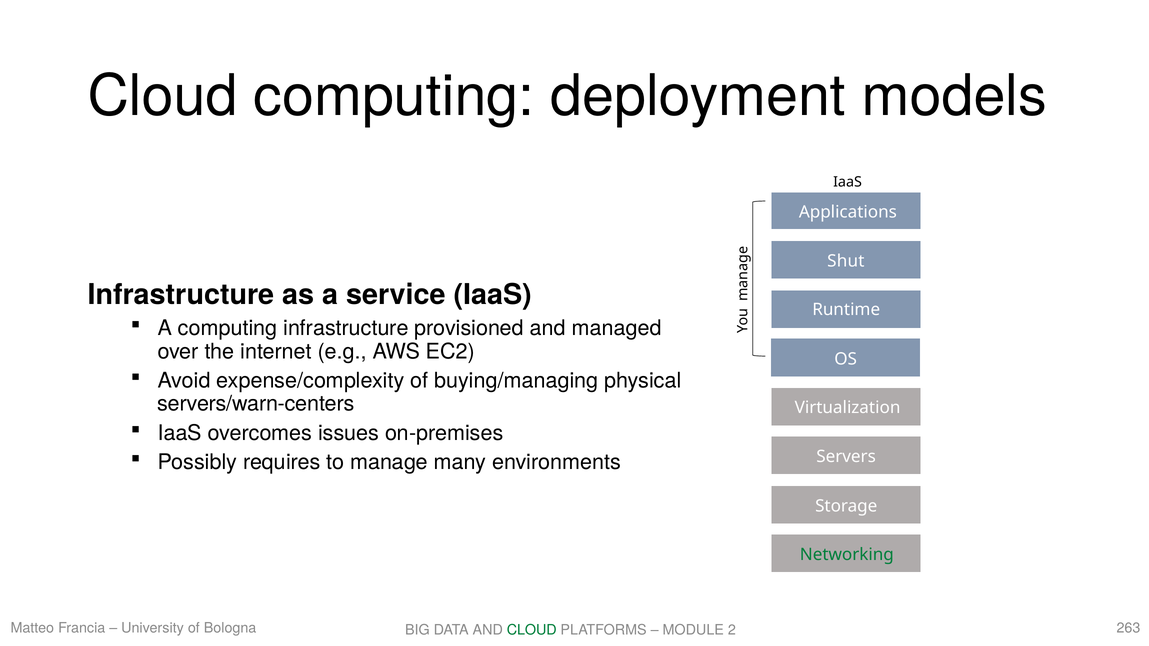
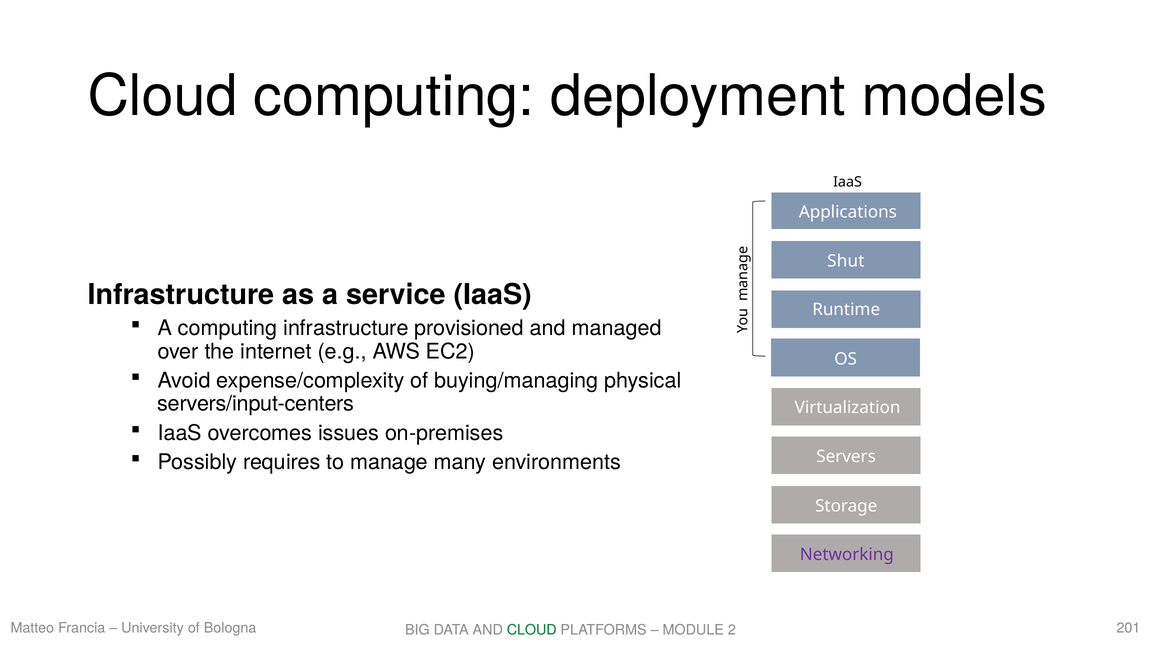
servers/warn-centers: servers/warn-centers -> servers/input-centers
Networking colour: green -> purple
263: 263 -> 201
